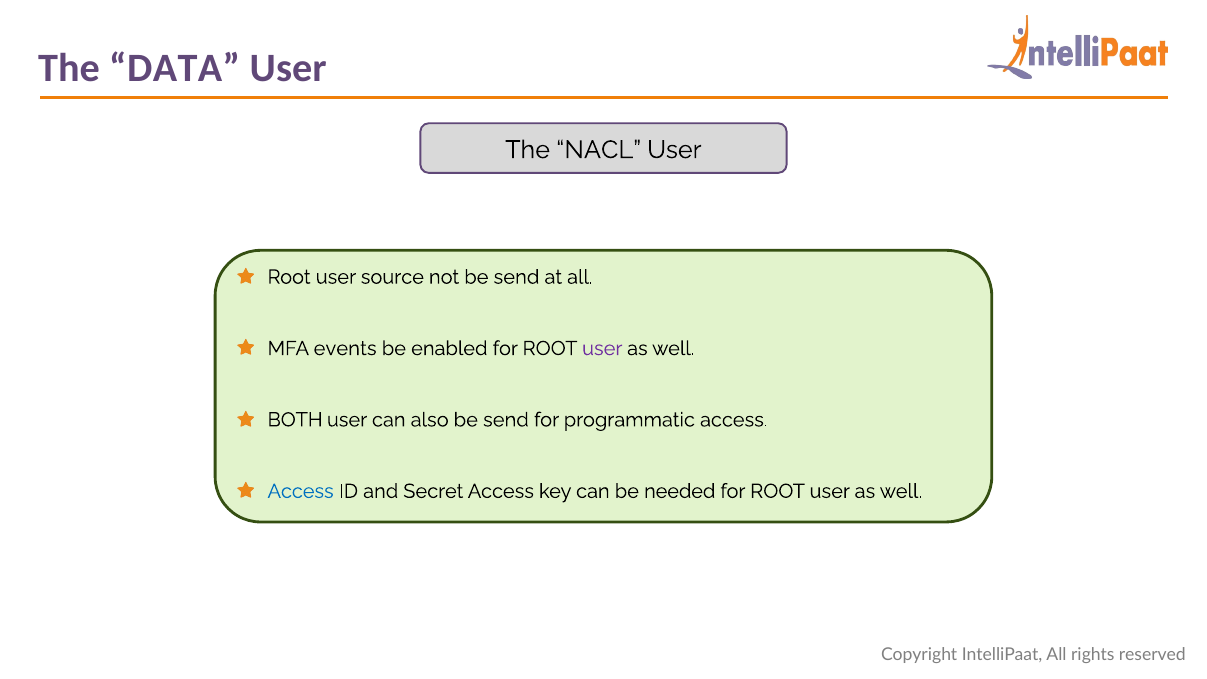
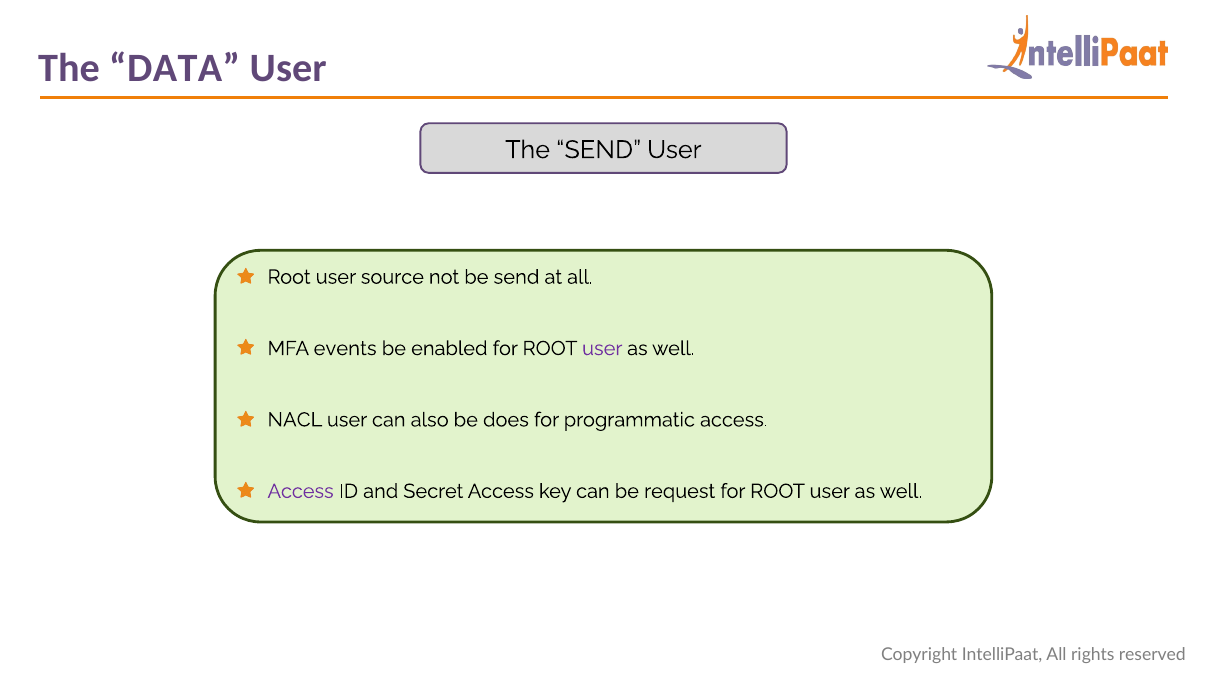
The NACL: NACL -> SEND
BOTH: BOTH -> NACL
also be send: send -> does
Access at (301, 491) colour: blue -> purple
needed: needed -> request
